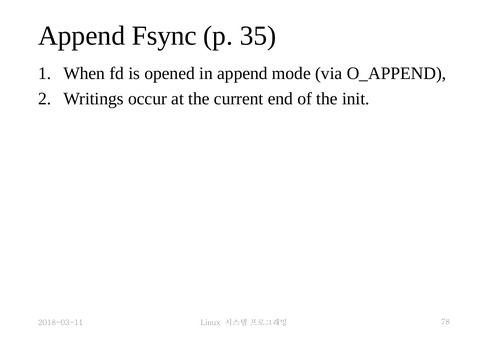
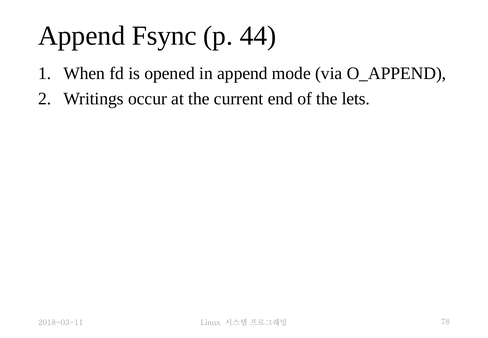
35: 35 -> 44
init: init -> lets
